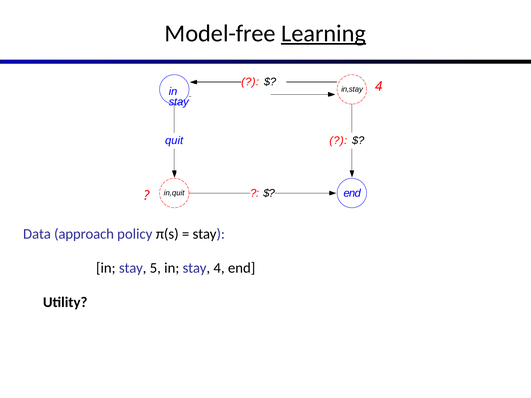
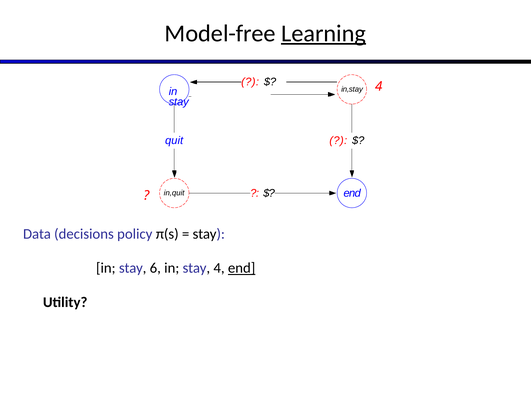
approach: approach -> decisions
5: 5 -> 6
end at (242, 268) underline: none -> present
